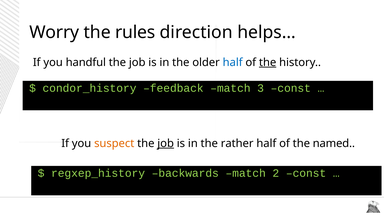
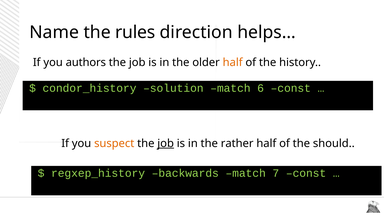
Worry: Worry -> Name
handful: handful -> authors
half at (233, 62) colour: blue -> orange
the at (268, 62) underline: present -> none
feedback: feedback -> solution
3: 3 -> 6
named: named -> should
2: 2 -> 7
